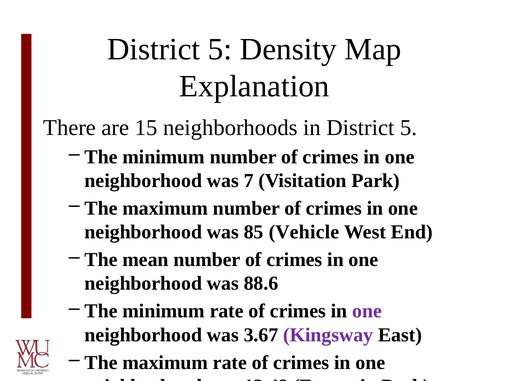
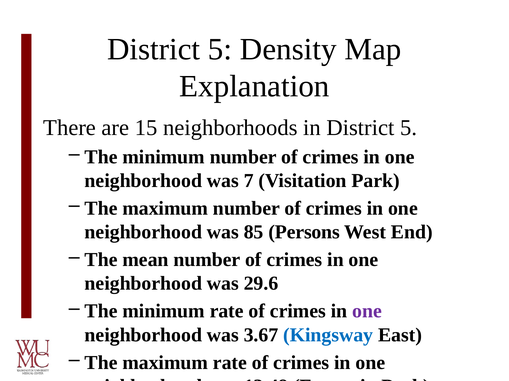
Vehicle: Vehicle -> Persons
88.6: 88.6 -> 29.6
Kingsway colour: purple -> blue
